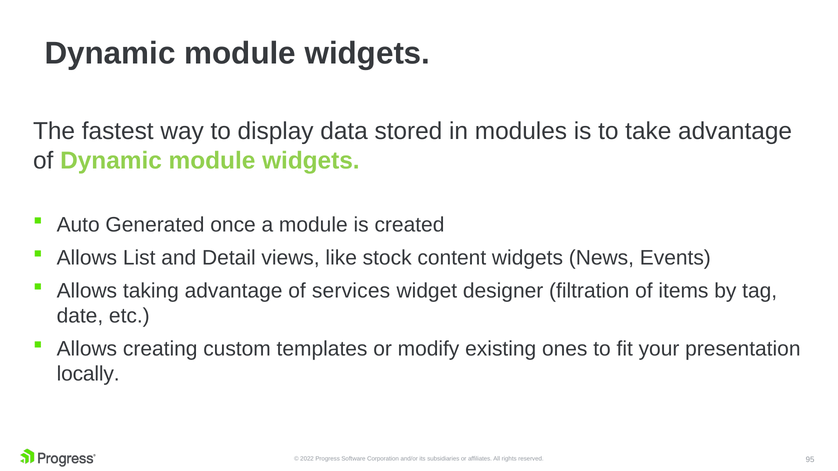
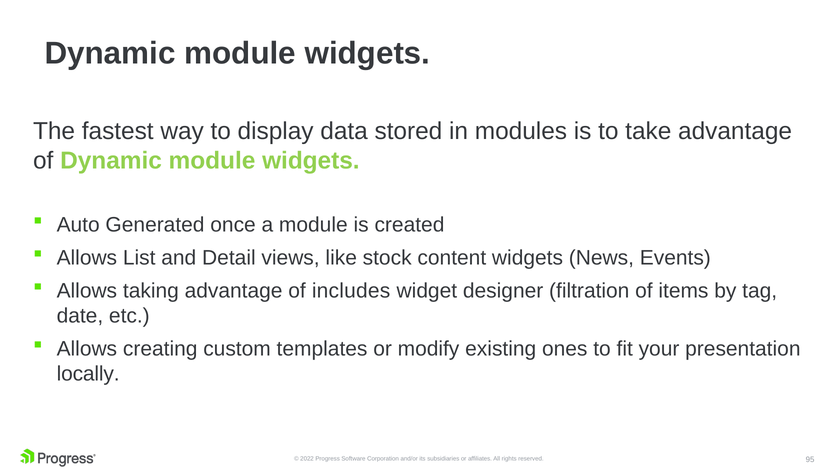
services: services -> includes
